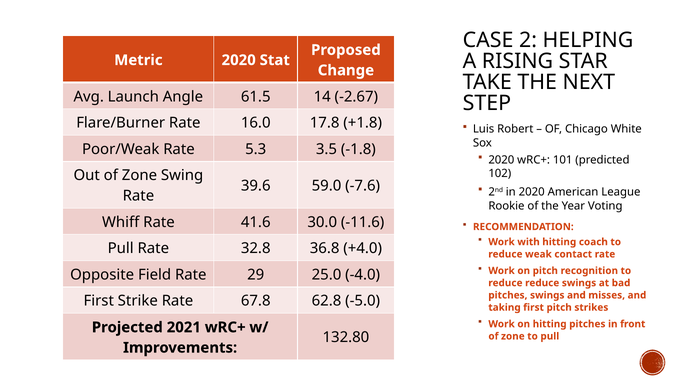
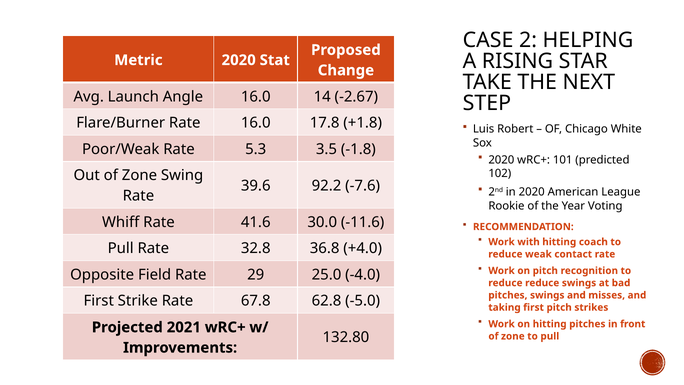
Angle 61.5: 61.5 -> 16.0
59.0: 59.0 -> 92.2
